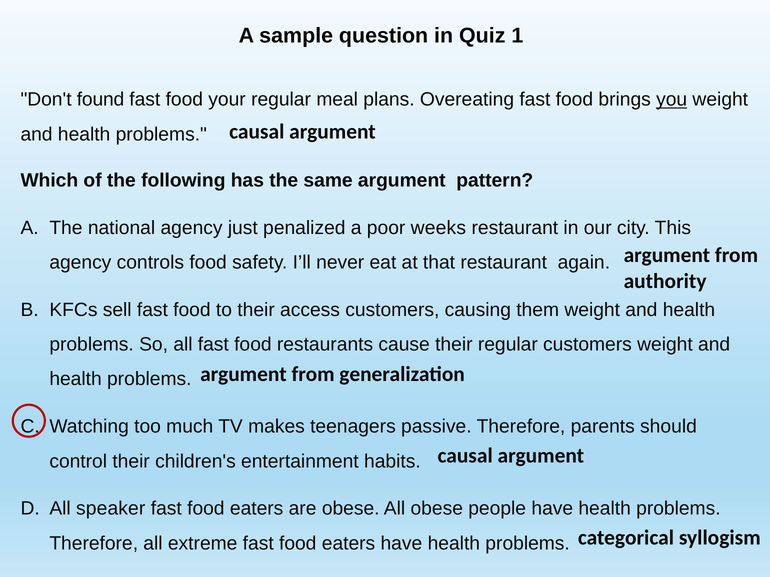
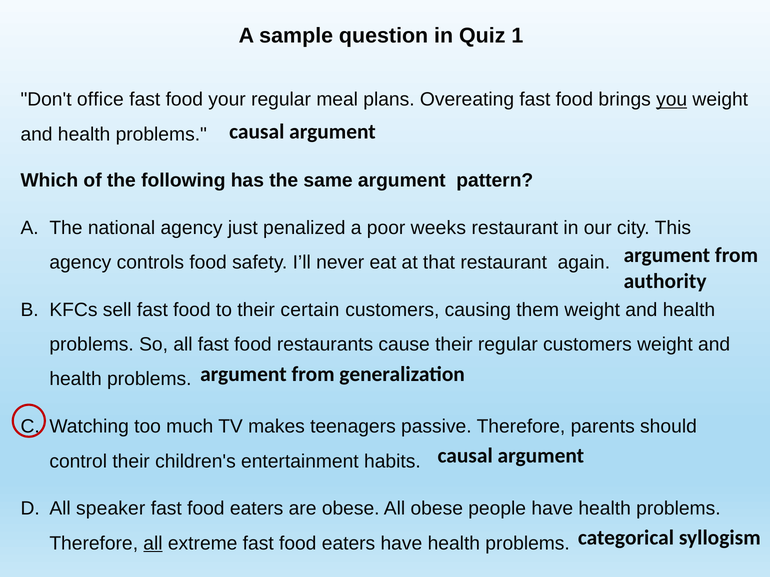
found: found -> office
access: access -> certain
all at (153, 544) underline: none -> present
